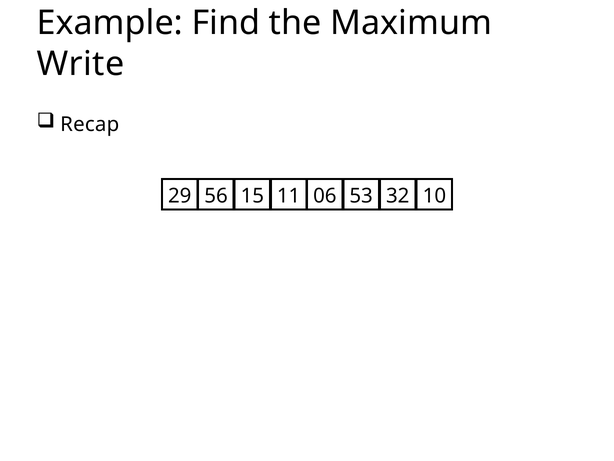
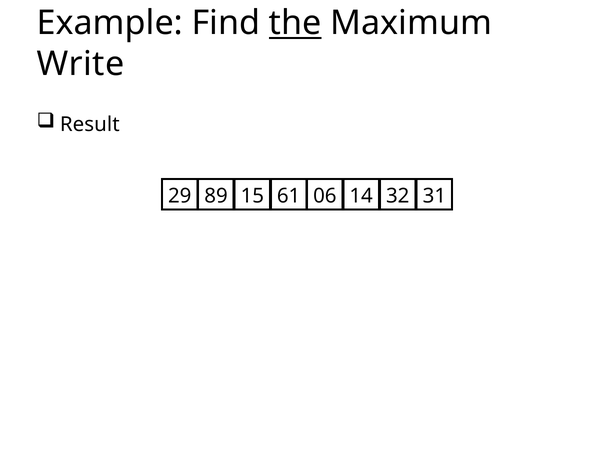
the underline: none -> present
Recap: Recap -> Result
56: 56 -> 89
11: 11 -> 61
53: 53 -> 14
10: 10 -> 31
